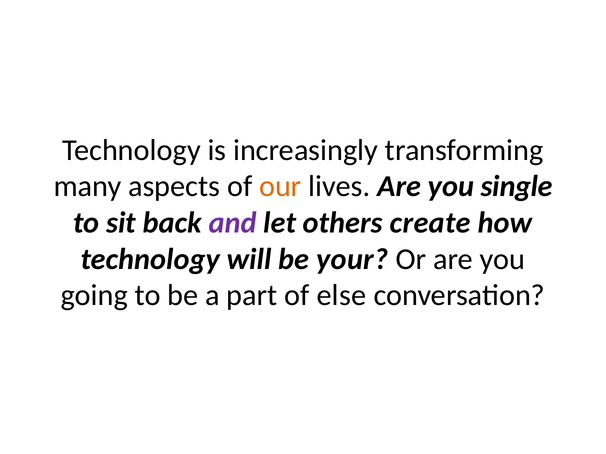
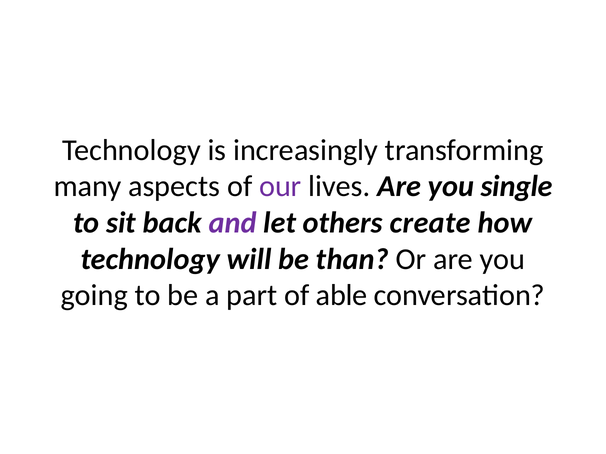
our colour: orange -> purple
your: your -> than
else: else -> able
